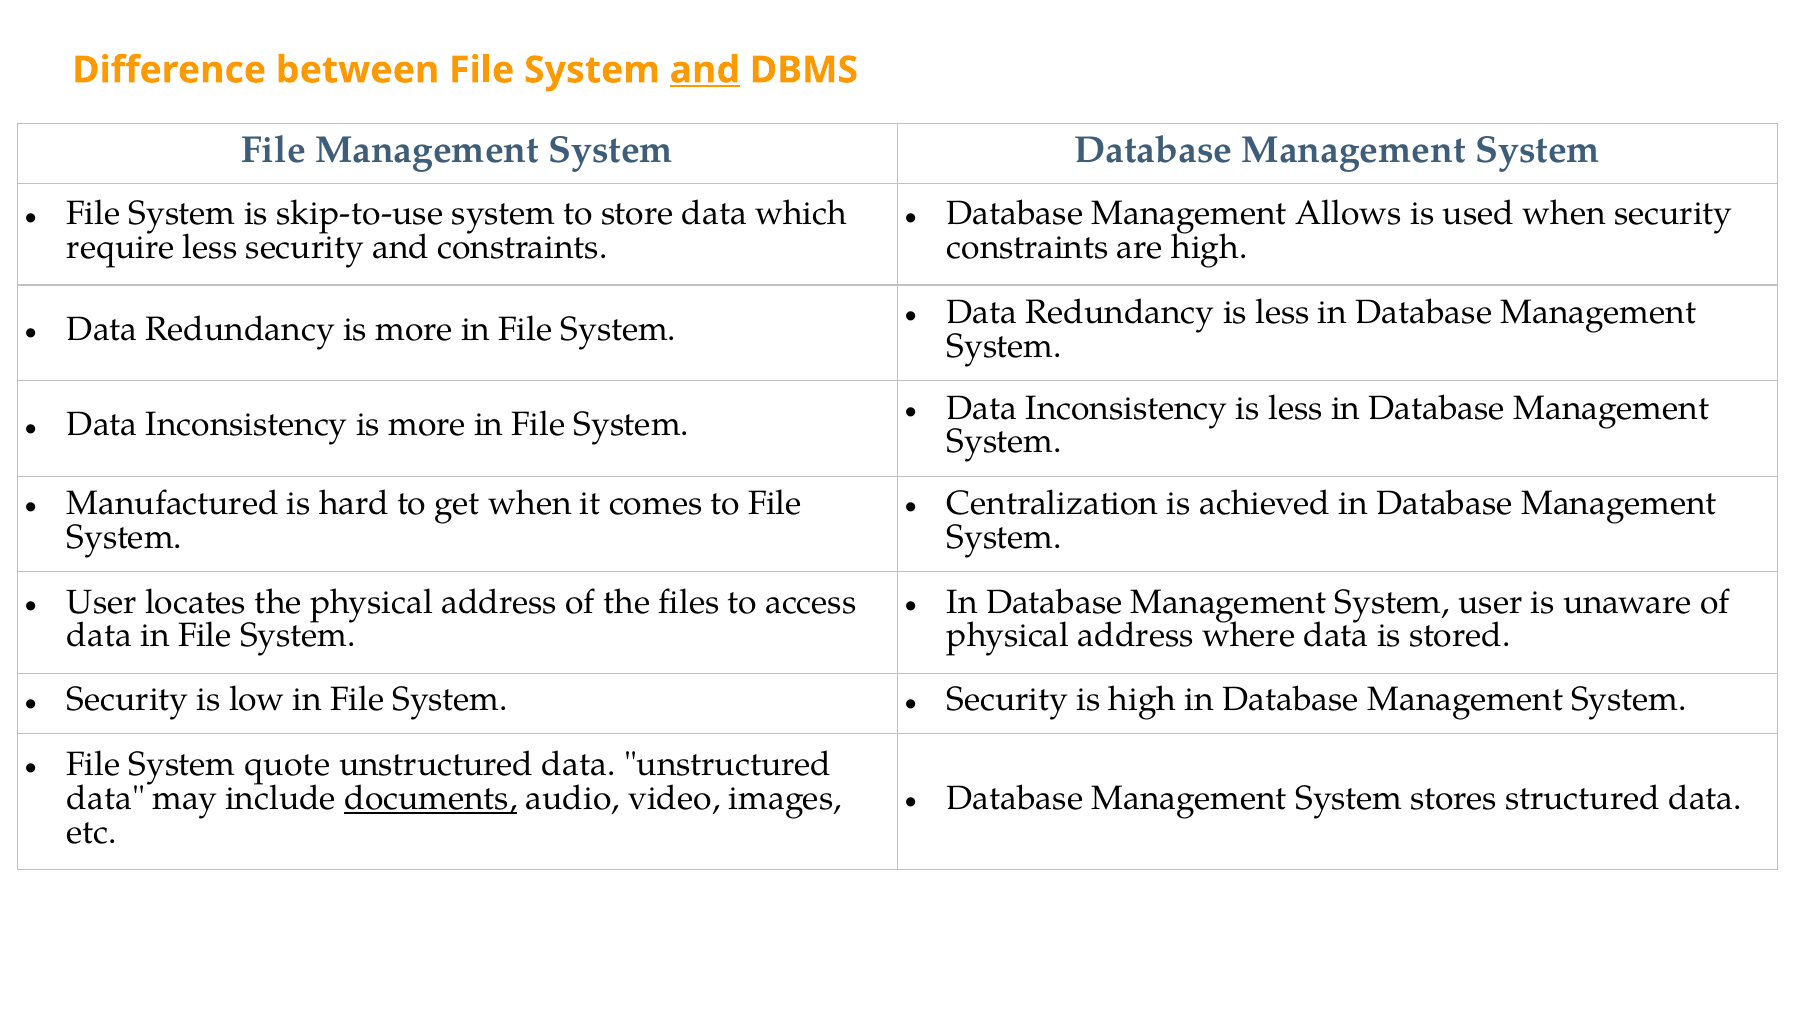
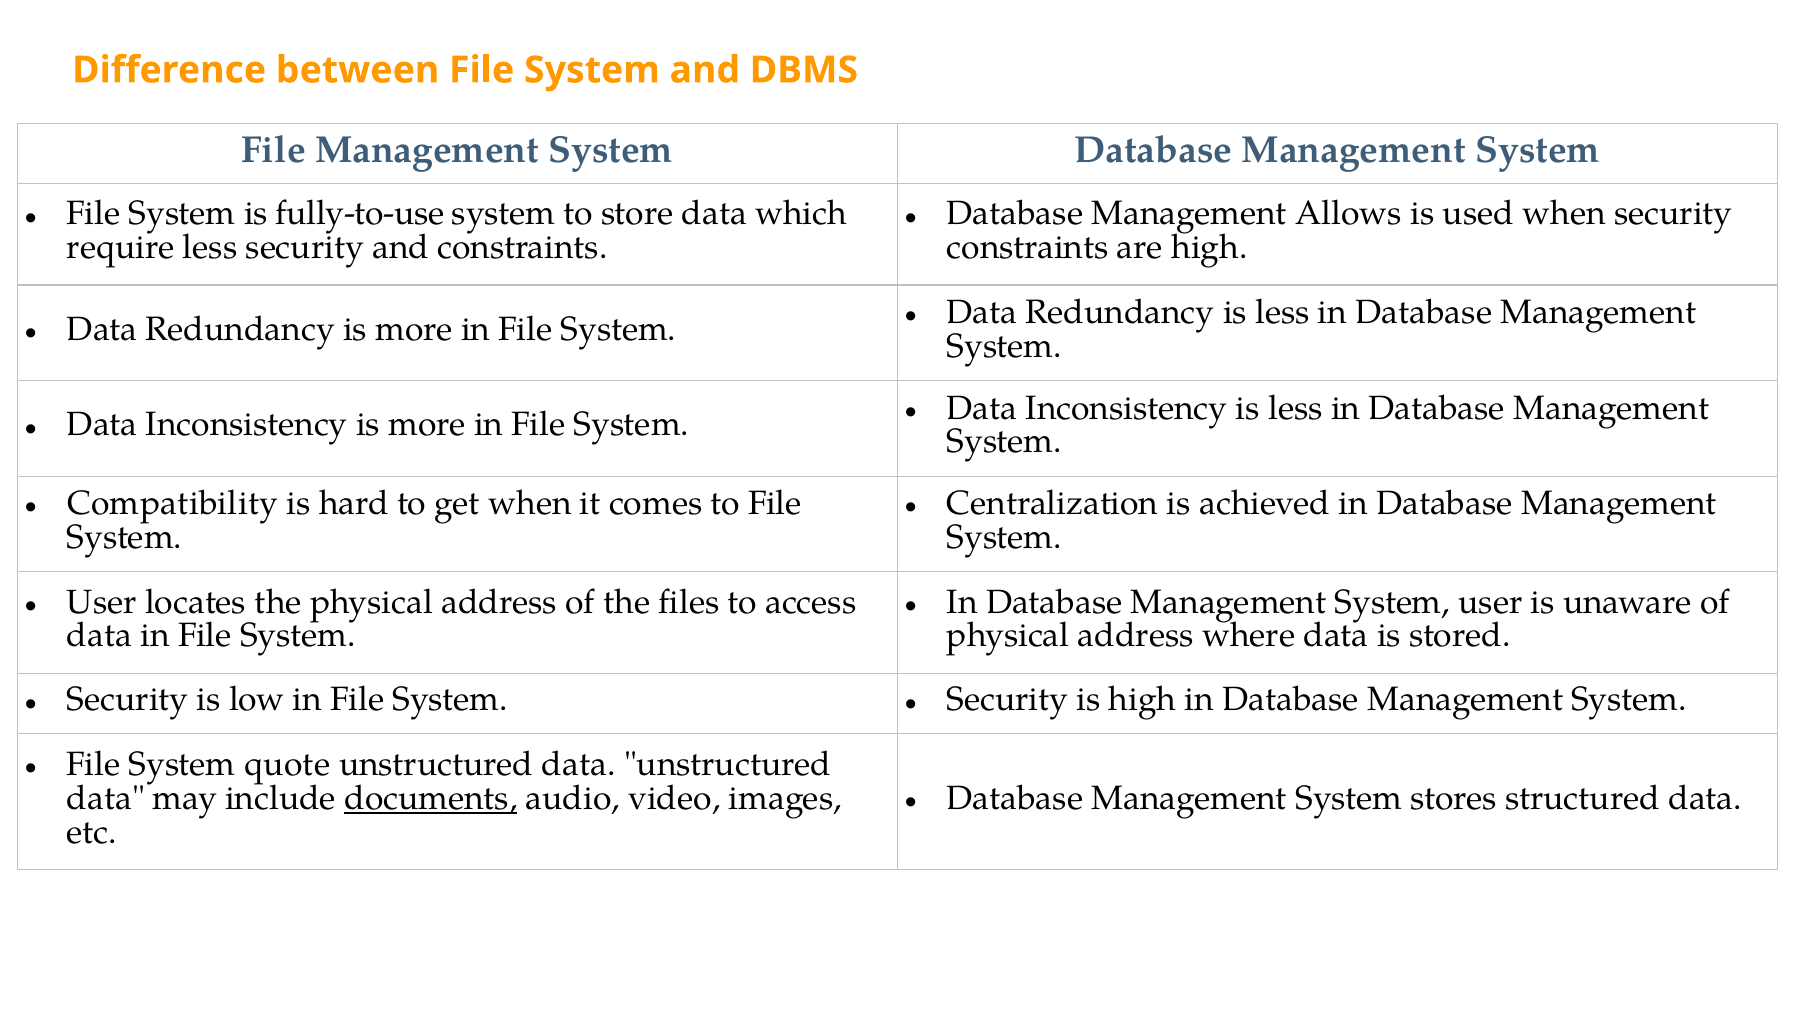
and at (705, 70) underline: present -> none
skip-to-use: skip-to-use -> fully-to-use
Manufactured: Manufactured -> Compatibility
